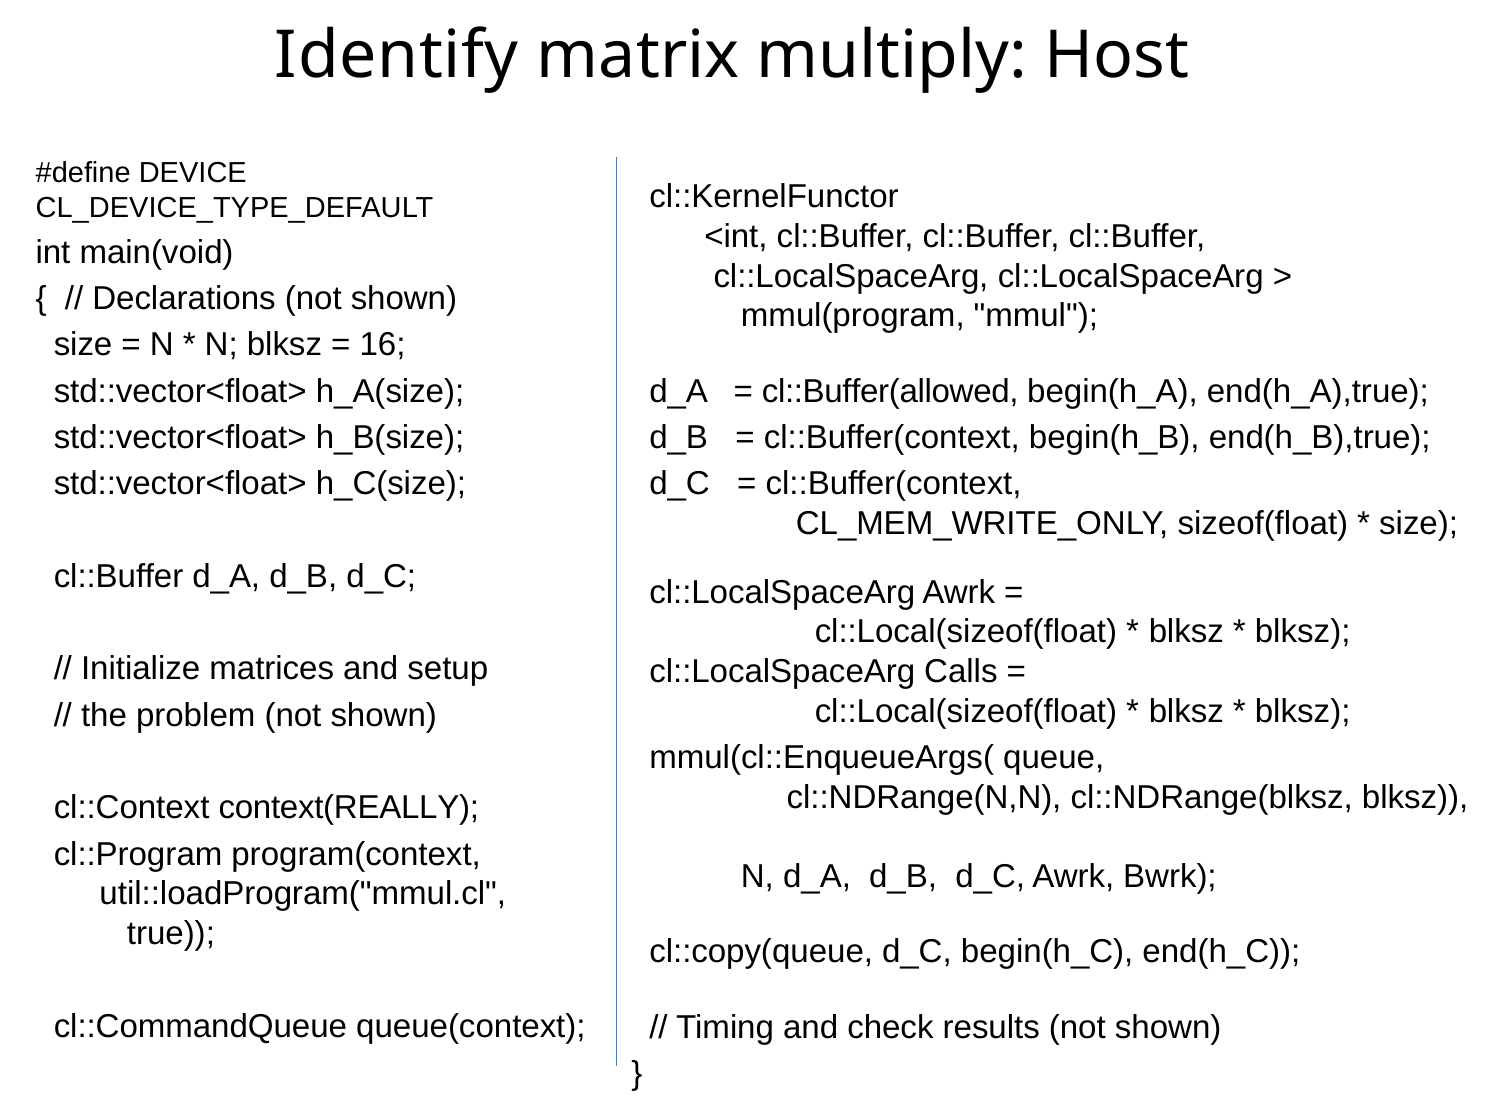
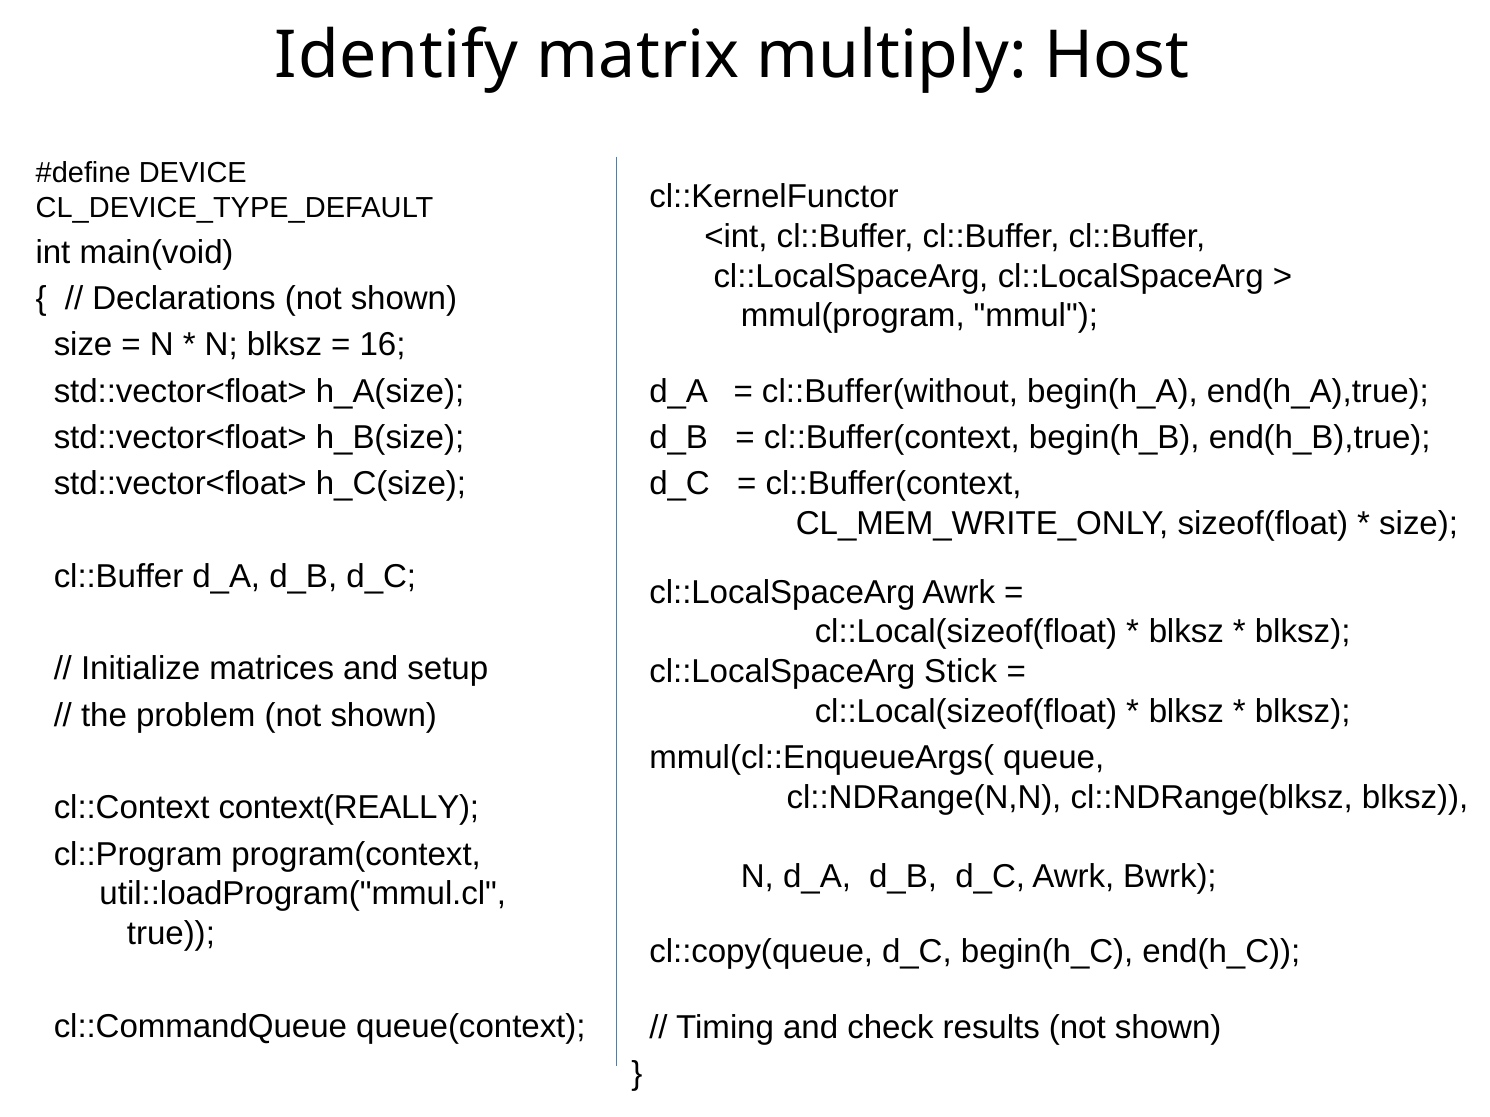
cl::Buffer(allowed: cl::Buffer(allowed -> cl::Buffer(without
Calls: Calls -> Stick
